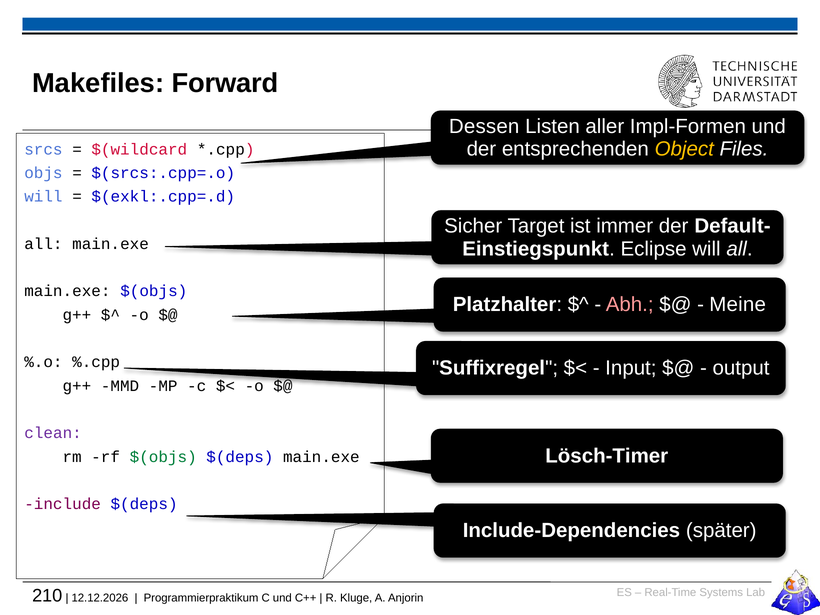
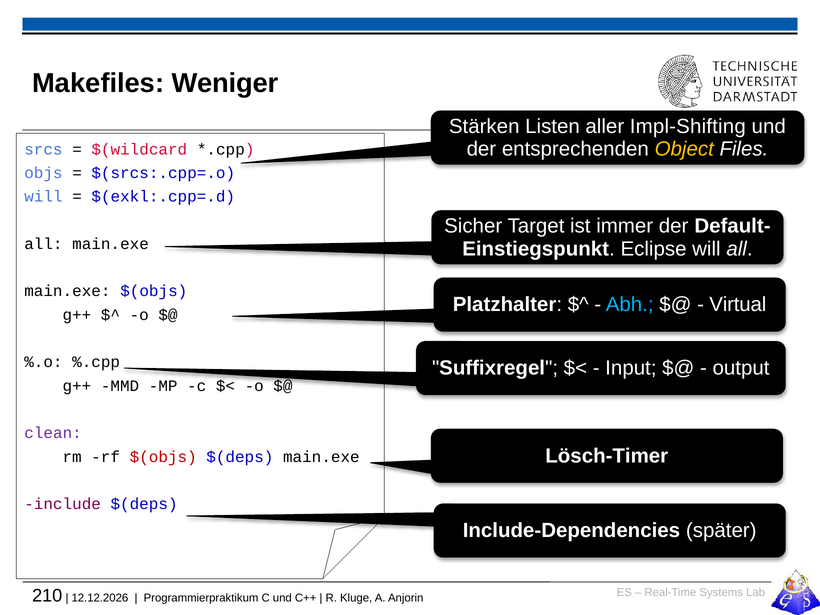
Forward: Forward -> Weniger
Dessen: Dessen -> Stärken
Impl-Formen: Impl-Formen -> Impl-Shifting
Abh colour: pink -> light blue
Meine: Meine -> Virtual
$(objs at (163, 457) colour: green -> red
